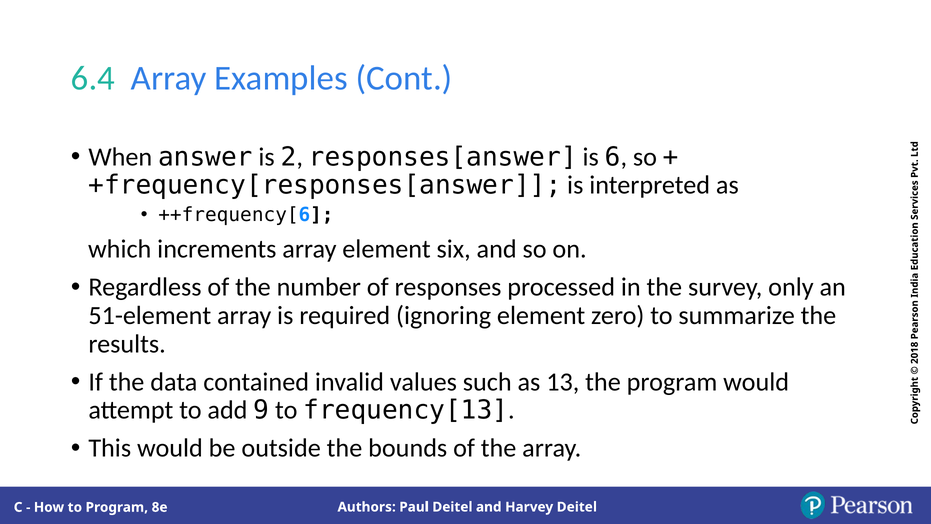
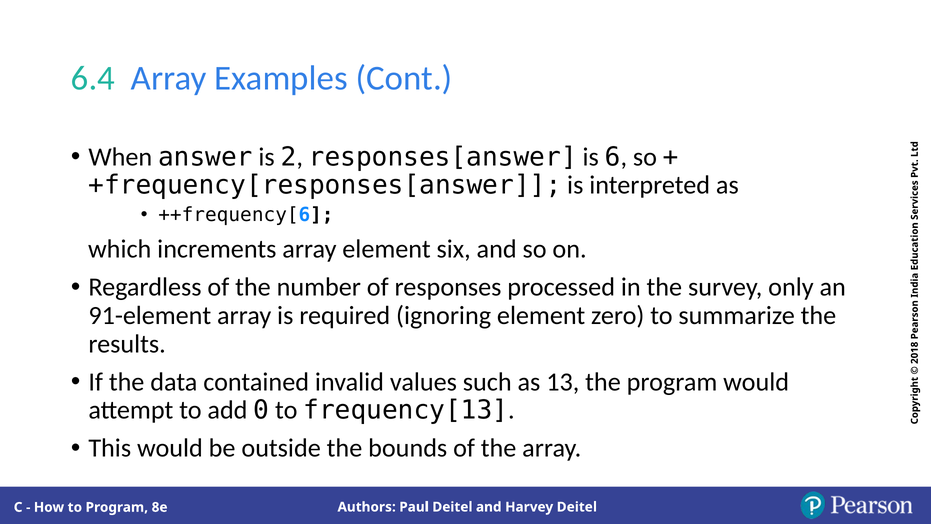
51-element: 51-element -> 91-element
add 9: 9 -> 0
